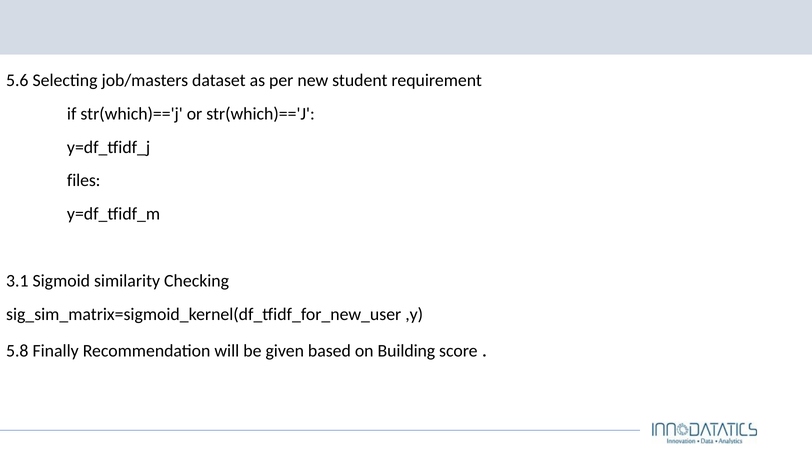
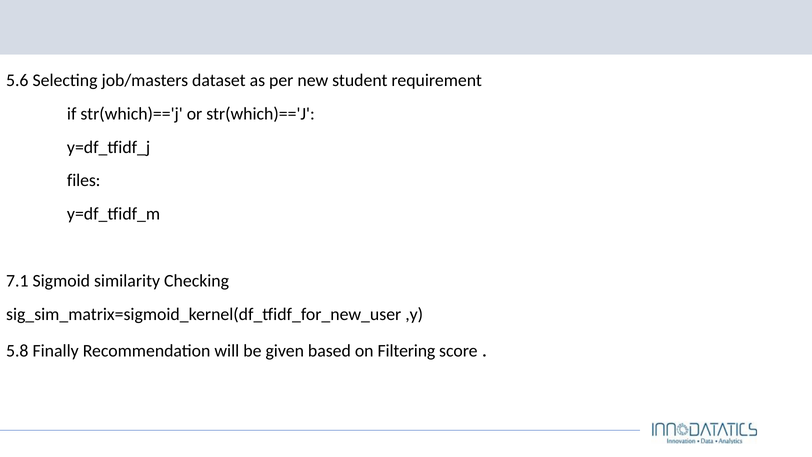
3.1: 3.1 -> 7.1
Building: Building -> Filtering
